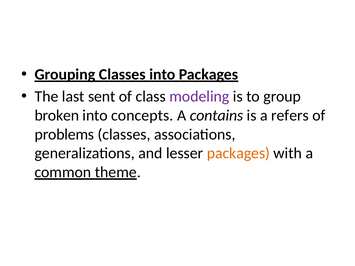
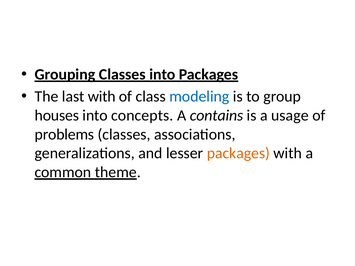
last sent: sent -> with
modeling colour: purple -> blue
broken: broken -> houses
refers: refers -> usage
